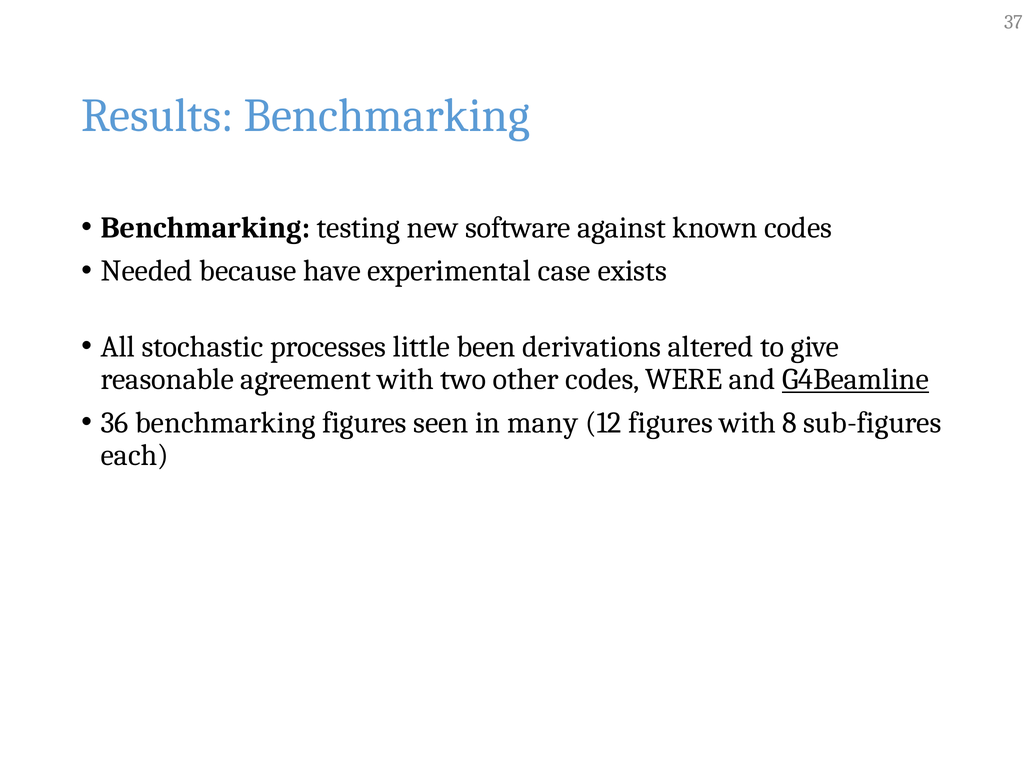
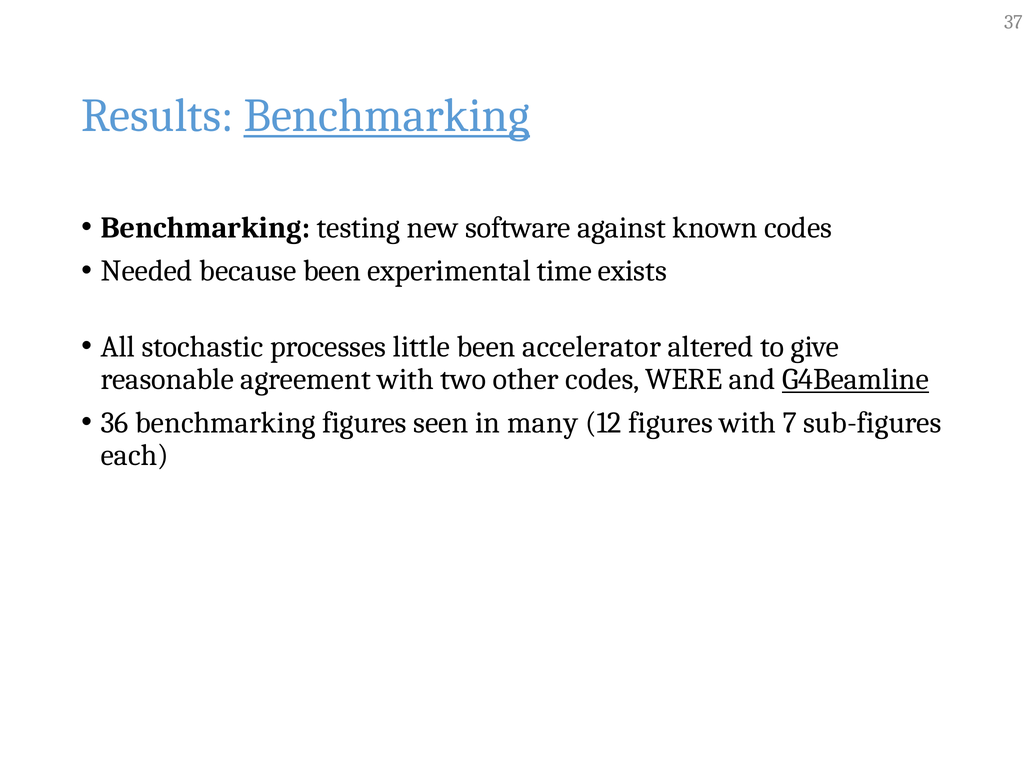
Benchmarking at (387, 116) underline: none -> present
because have: have -> been
case: case -> time
derivations: derivations -> accelerator
8: 8 -> 7
